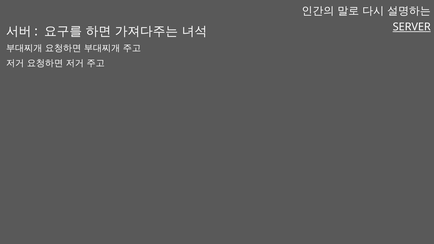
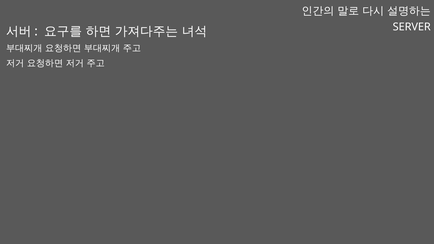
SERVER underline: present -> none
